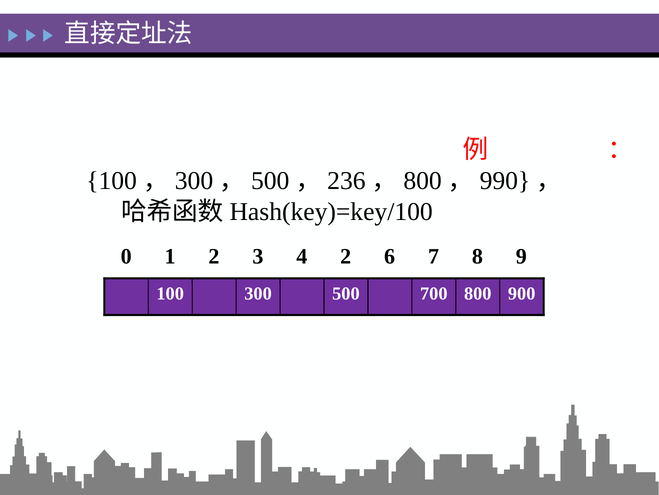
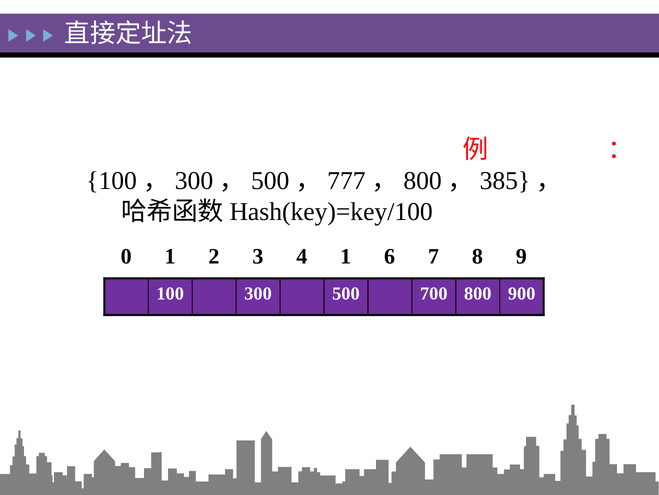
236: 236 -> 777
990: 990 -> 385
4 2: 2 -> 1
